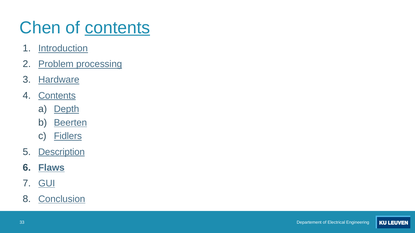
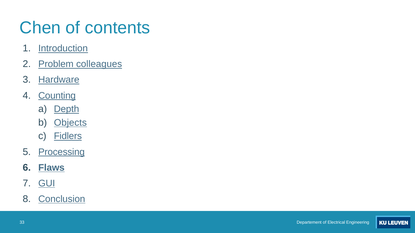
contents at (117, 28) underline: present -> none
processing: processing -> colleagues
Contents at (57, 96): Contents -> Counting
Beerten: Beerten -> Objects
Description: Description -> Processing
